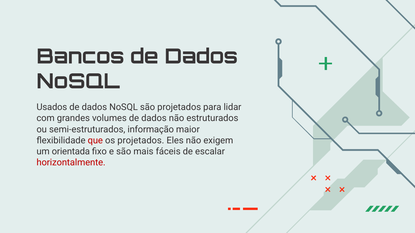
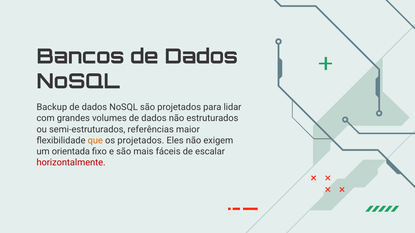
Usados: Usados -> Backup
informação: informação -> referências
que colour: red -> orange
